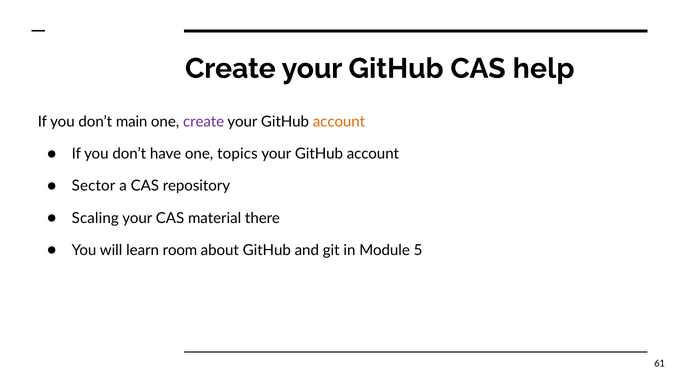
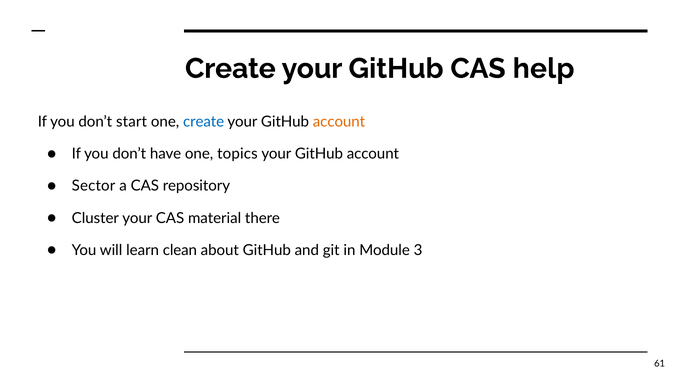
main: main -> start
create at (204, 122) colour: purple -> blue
Scaling: Scaling -> Cluster
room: room -> clean
5: 5 -> 3
